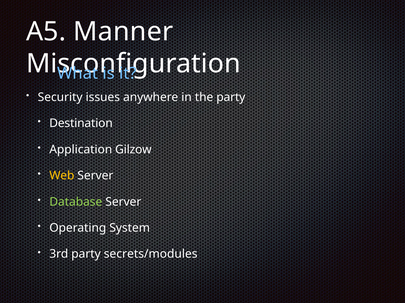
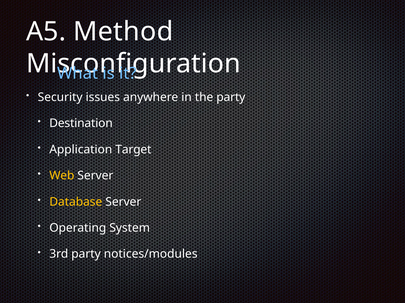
Manner: Manner -> Method
Gilzow: Gilzow -> Target
Database colour: light green -> yellow
secrets/modules: secrets/modules -> notices/modules
